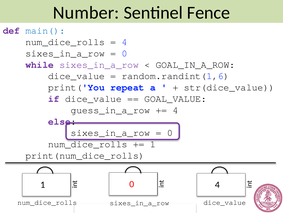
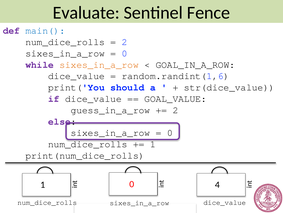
Number: Number -> Evaluate
4 at (125, 42): 4 -> 2
sixes_in_a_row at (99, 64) colour: purple -> orange
repeat: repeat -> should
4 at (176, 110): 4 -> 2
